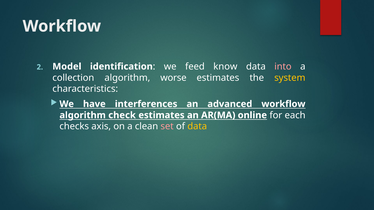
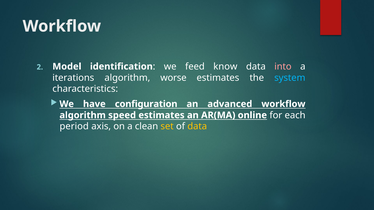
collection: collection -> iterations
system colour: yellow -> light blue
interferences: interferences -> configuration
check: check -> speed
checks: checks -> period
set colour: pink -> yellow
